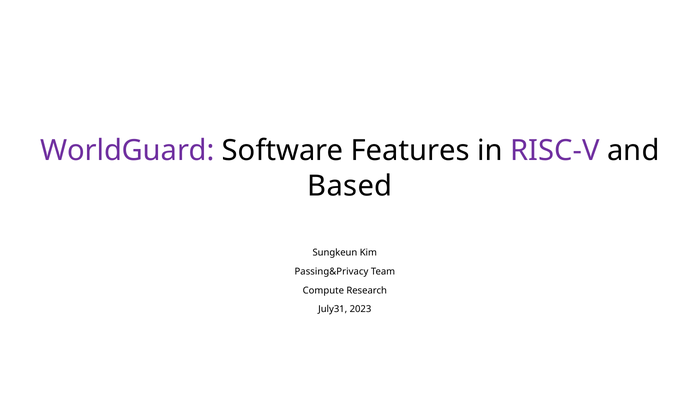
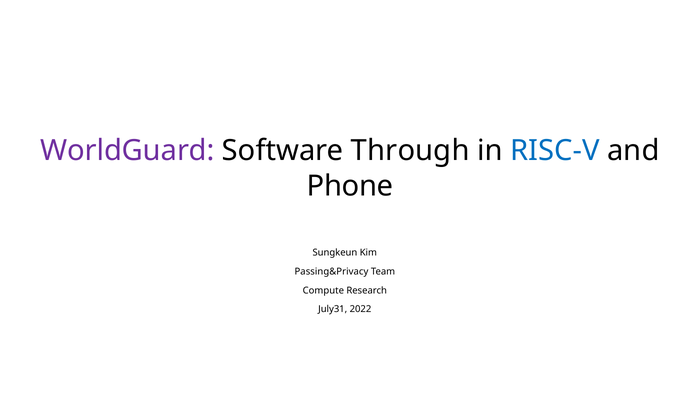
Features: Features -> Through
RISC-V colour: purple -> blue
Based: Based -> Phone
2023: 2023 -> 2022
